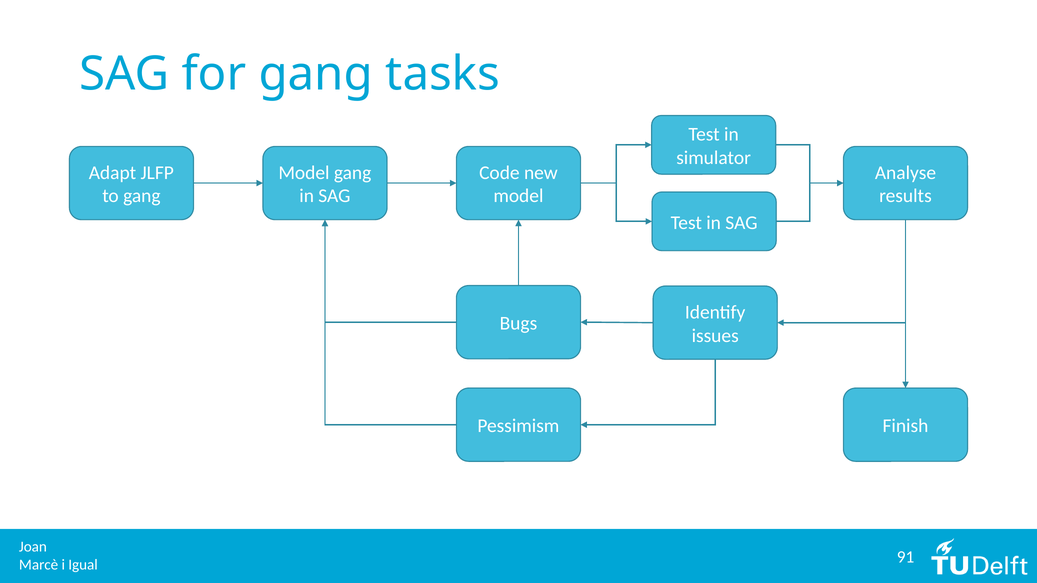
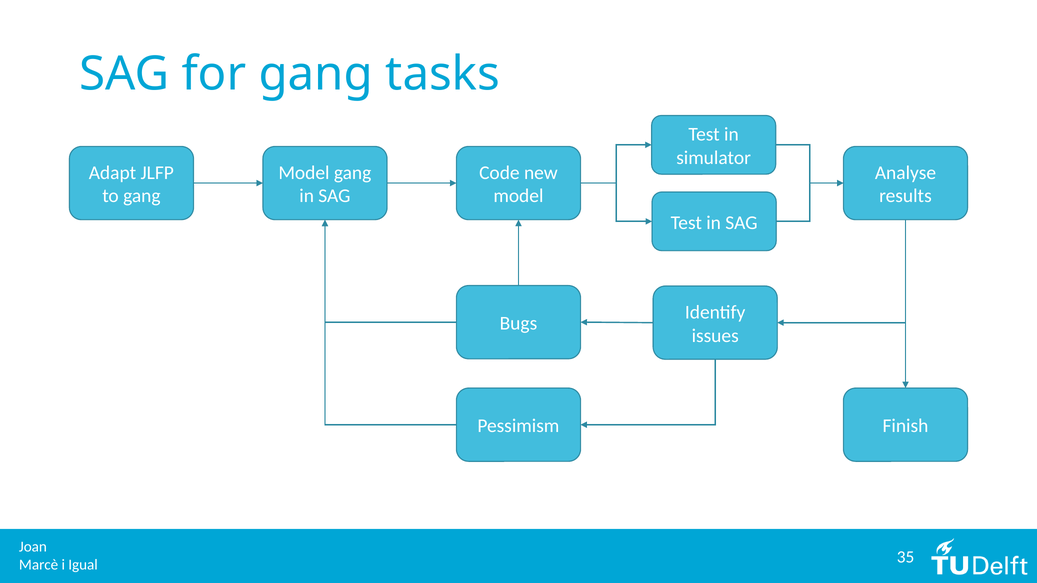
91: 91 -> 35
